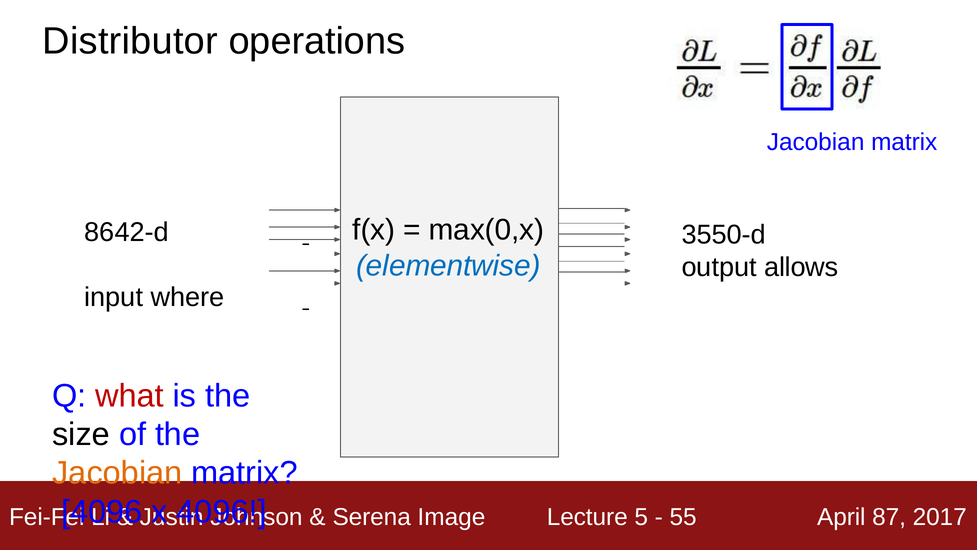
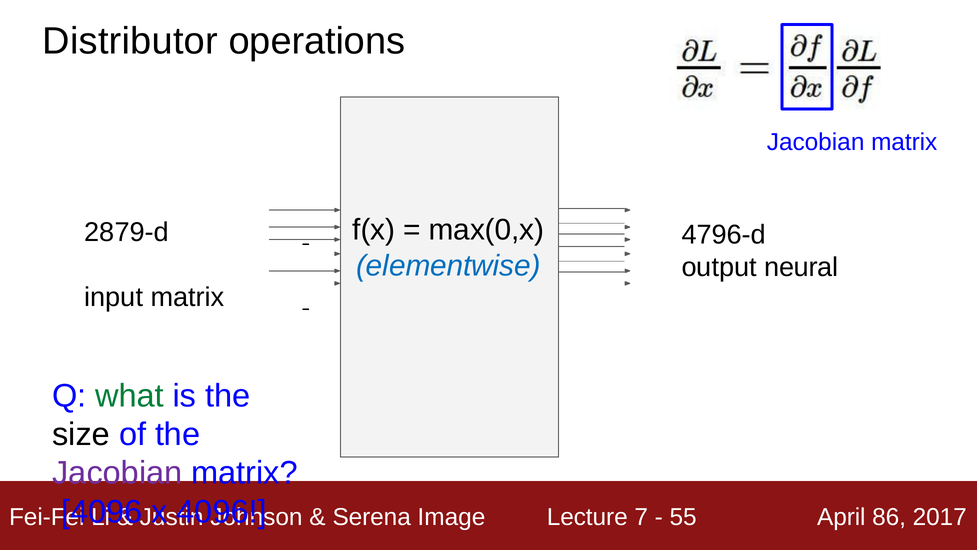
8642-d: 8642-d -> 2879-d
3550-d: 3550-d -> 4796-d
allows: allows -> neural
input where: where -> matrix
what colour: red -> green
Jacobian at (117, 473) colour: orange -> purple
5: 5 -> 7
87: 87 -> 86
